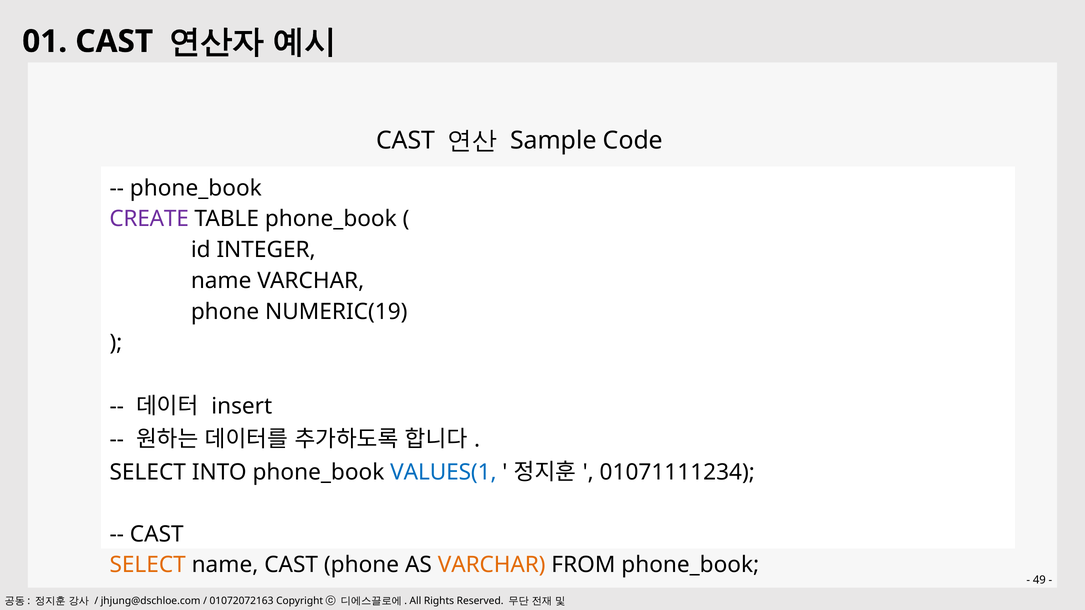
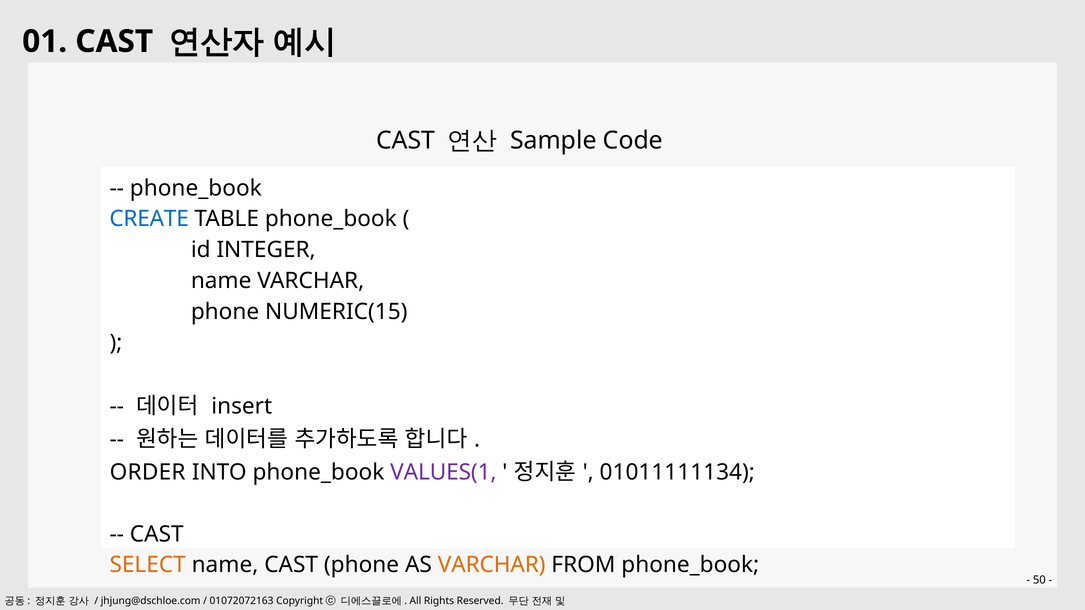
CREATE colour: purple -> blue
NUMERIC(19: NUMERIC(19 -> NUMERIC(15
SELECT at (148, 472): SELECT -> ORDER
VALUES(1 colour: blue -> purple
01071111234: 01071111234 -> 01011111134
49: 49 -> 50
